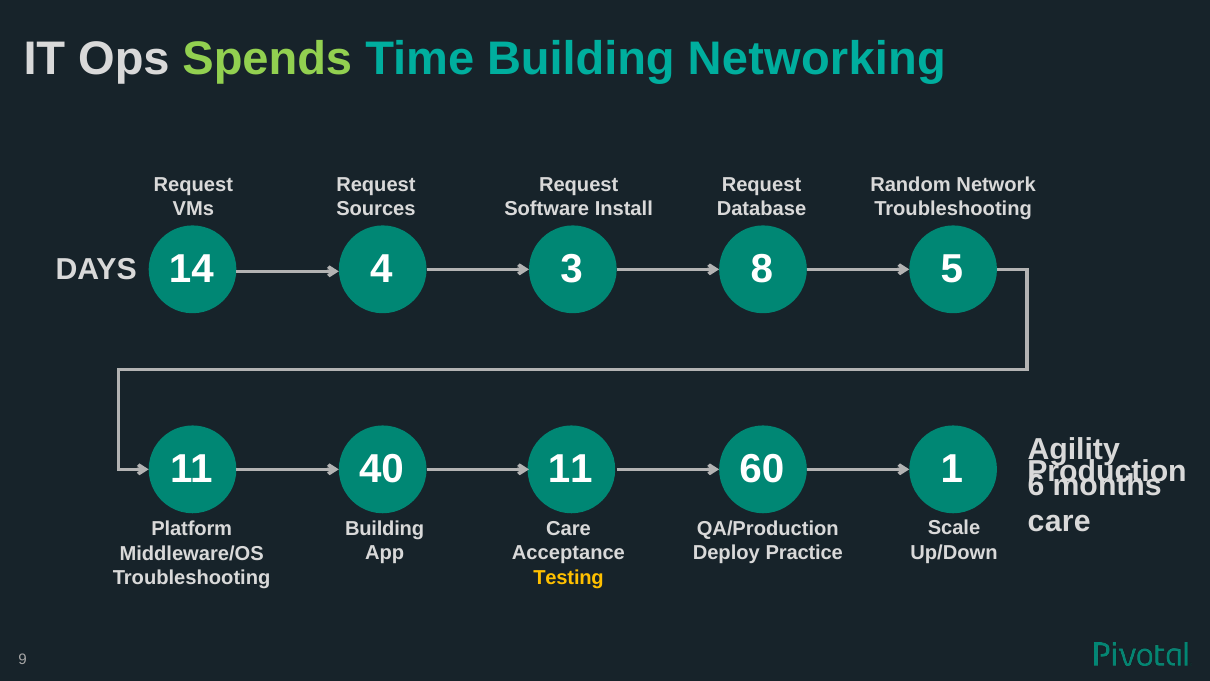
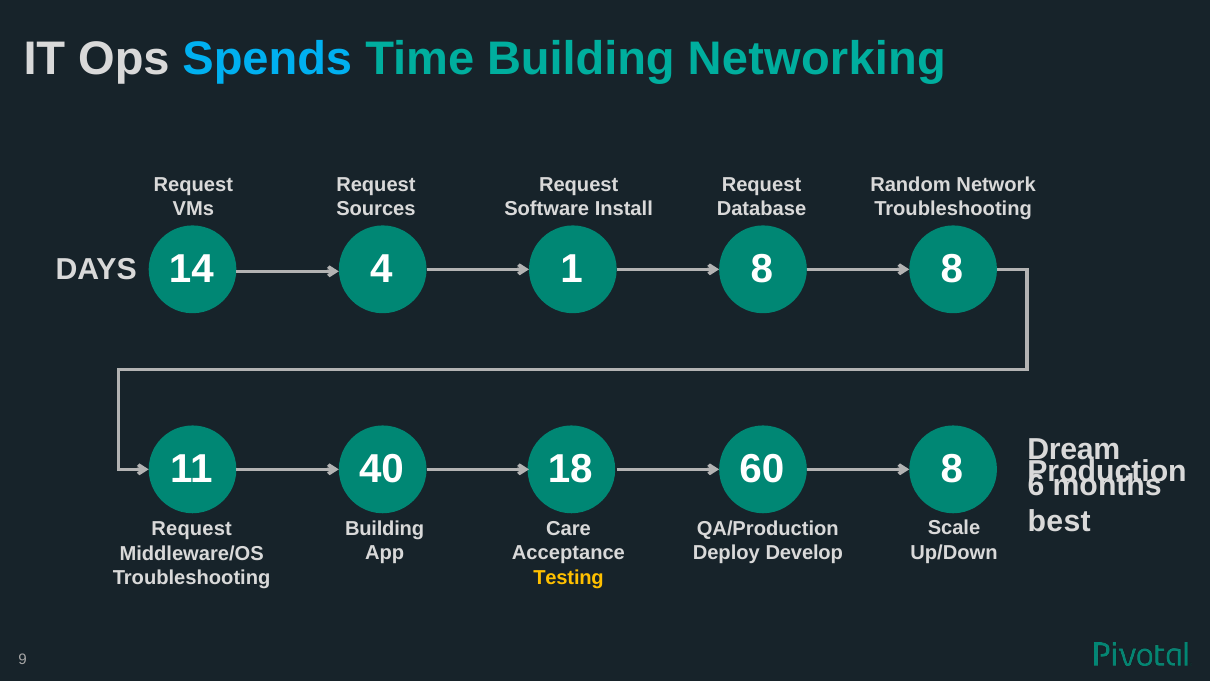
Spends colour: light green -> light blue
3: 3 -> 1
8 5: 5 -> 8
Agility: Agility -> Dream
40 11: 11 -> 18
60 1: 1 -> 8
care at (1059, 522): care -> best
Platform at (192, 529): Platform -> Request
Practice: Practice -> Develop
